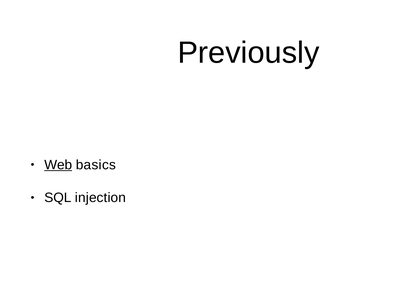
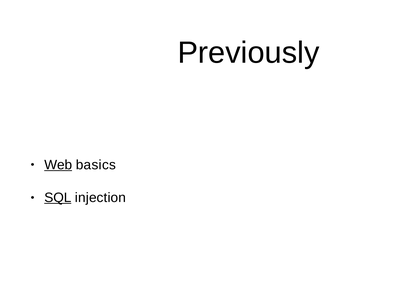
SQL underline: none -> present
